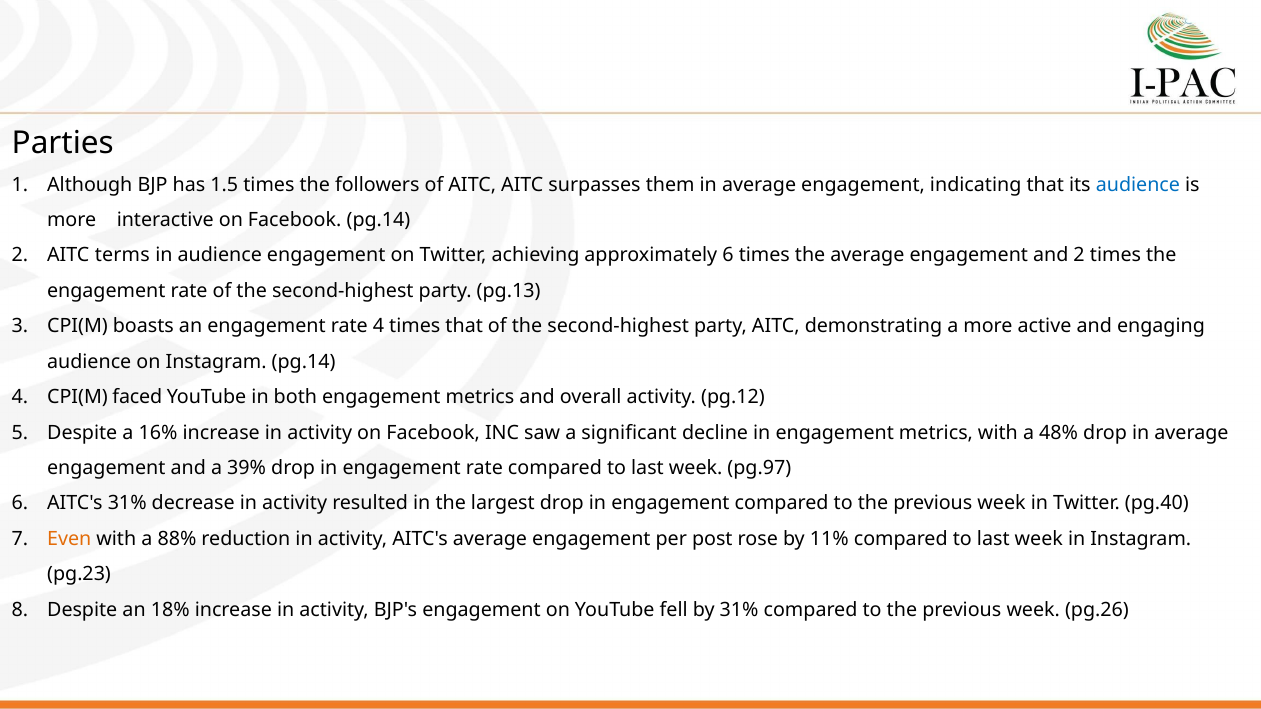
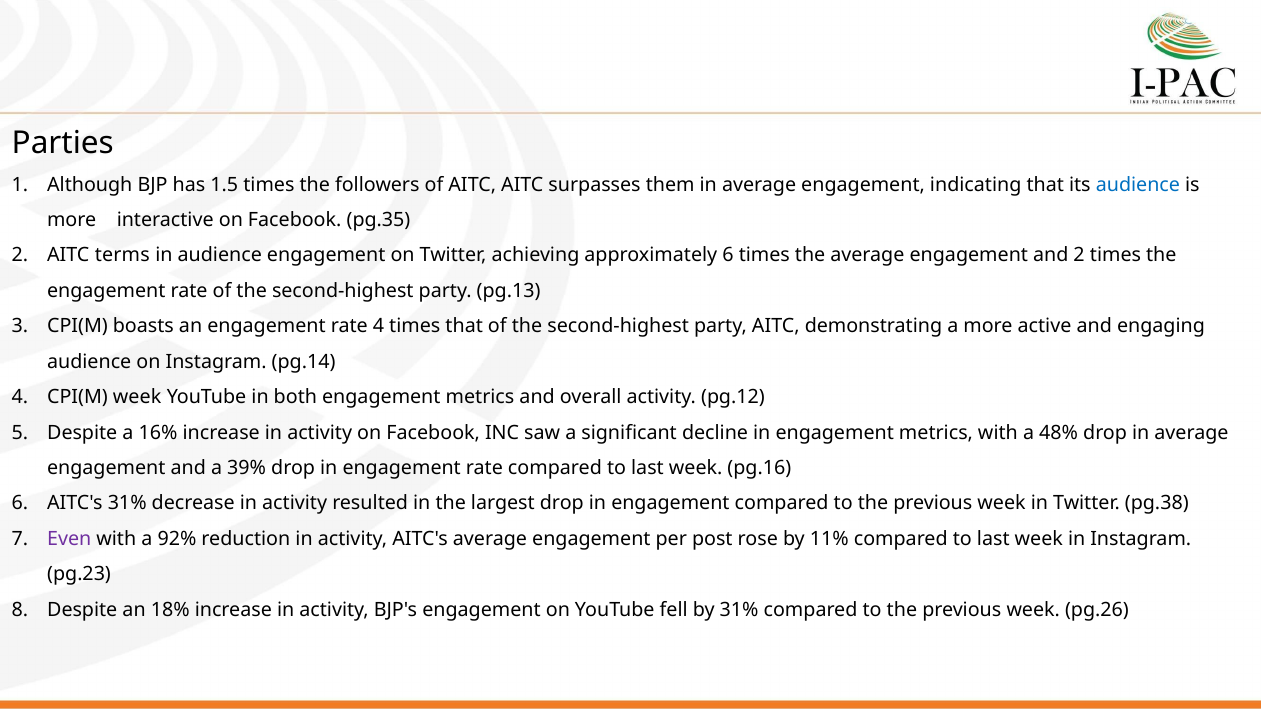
Facebook pg.14: pg.14 -> pg.35
CPI(M faced: faced -> week
pg.97: pg.97 -> pg.16
pg.40: pg.40 -> pg.38
Even colour: orange -> purple
88%: 88% -> 92%
